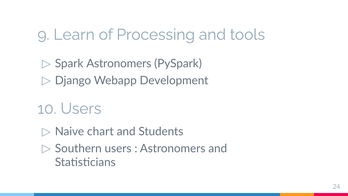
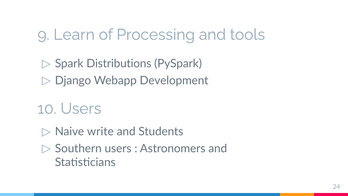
Spark Astronomers: Astronomers -> Distributions
chart: chart -> write
